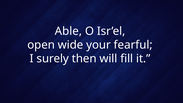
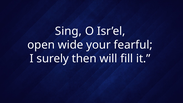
Able: Able -> Sing
